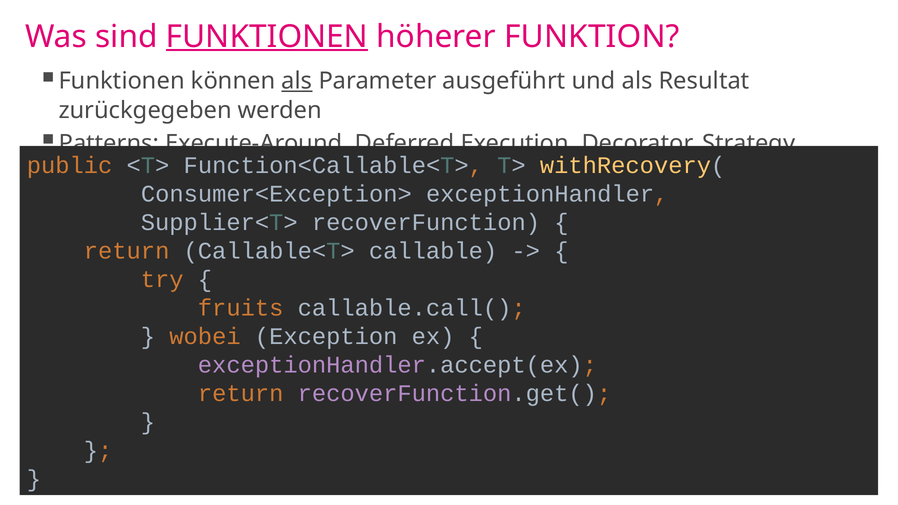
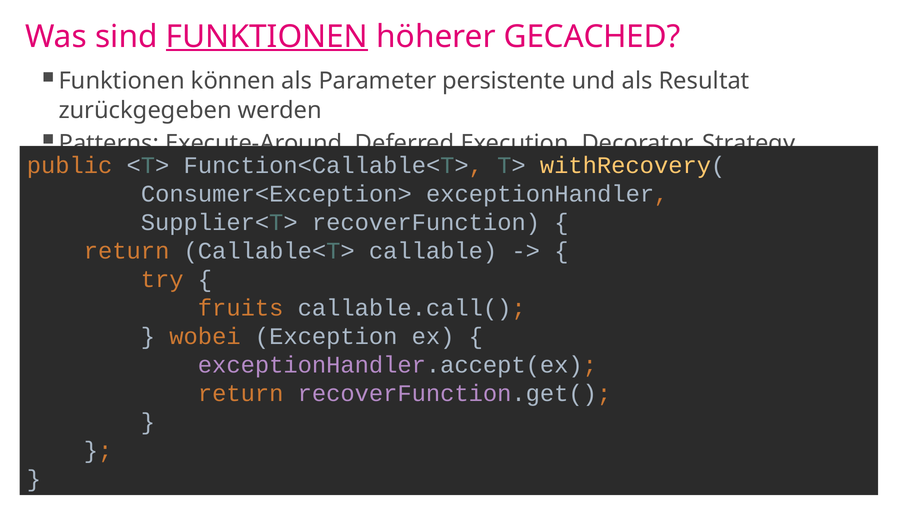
FUNKTION: FUNKTION -> GECACHED
als at (297, 81) underline: present -> none
ausgeführt: ausgeführt -> persistente
